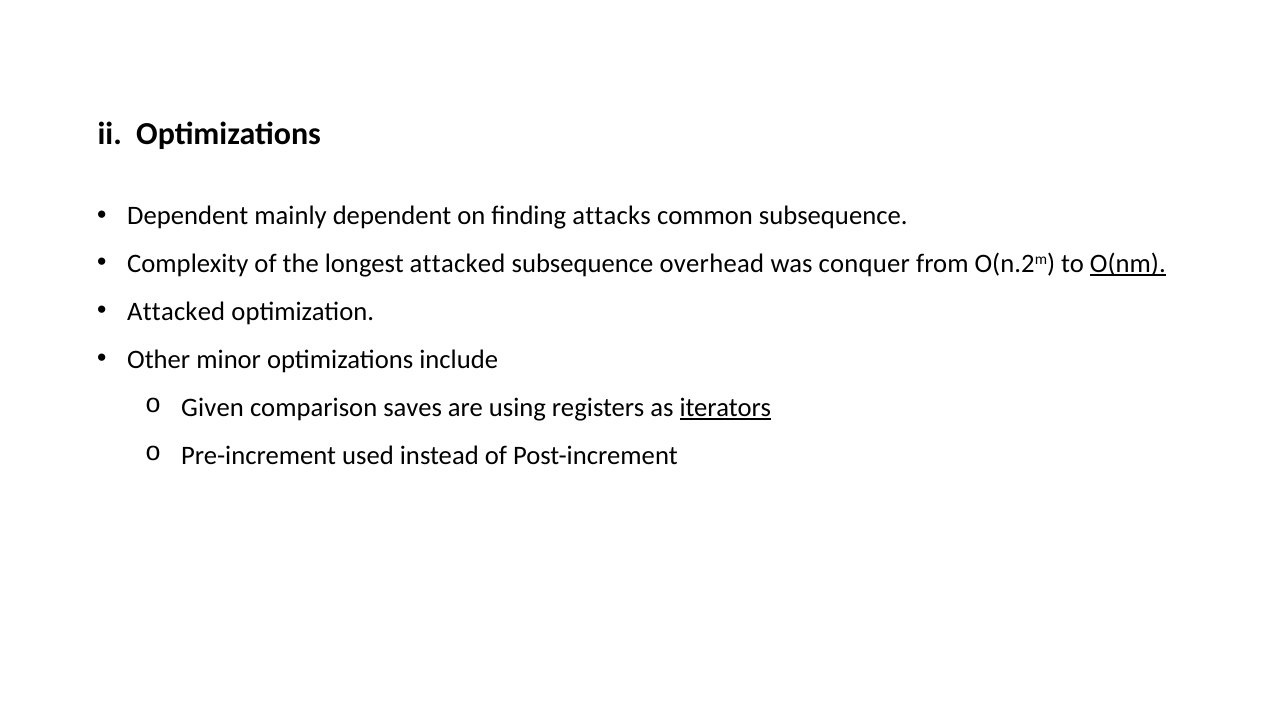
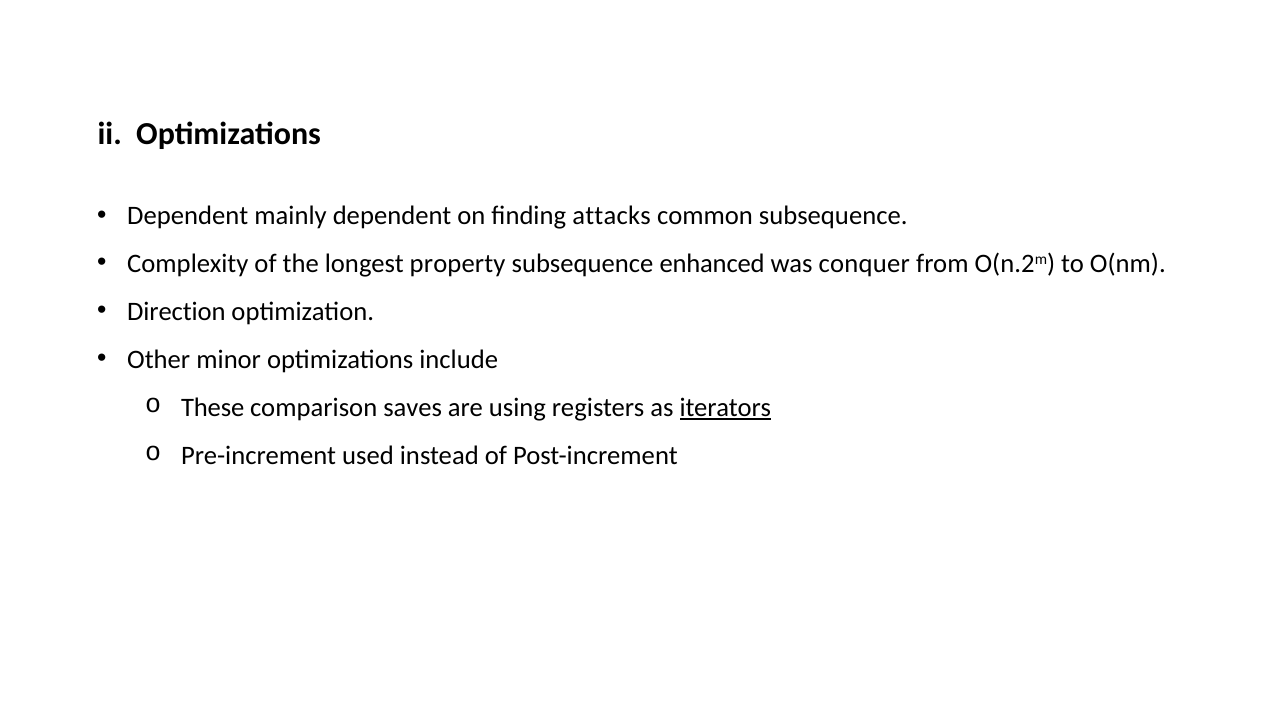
longest attacked: attacked -> property
overhead: overhead -> enhanced
O(nm underline: present -> none
Attacked at (176, 312): Attacked -> Direction
Given: Given -> These
